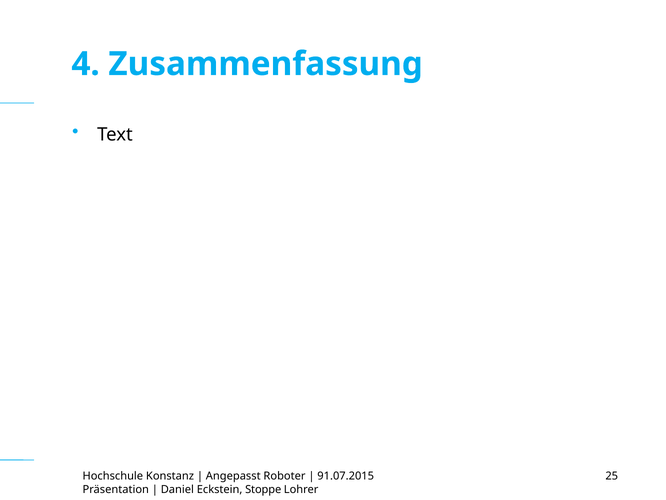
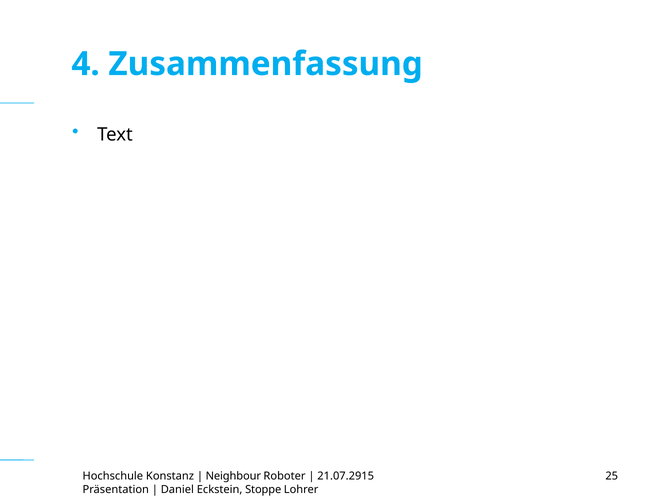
Angepasst: Angepasst -> Neighbour
91.07.2015: 91.07.2015 -> 21.07.2915
